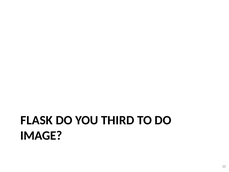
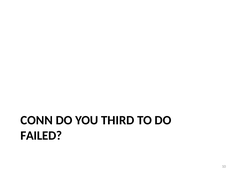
FLASK: FLASK -> CONN
IMAGE: IMAGE -> FAILED
